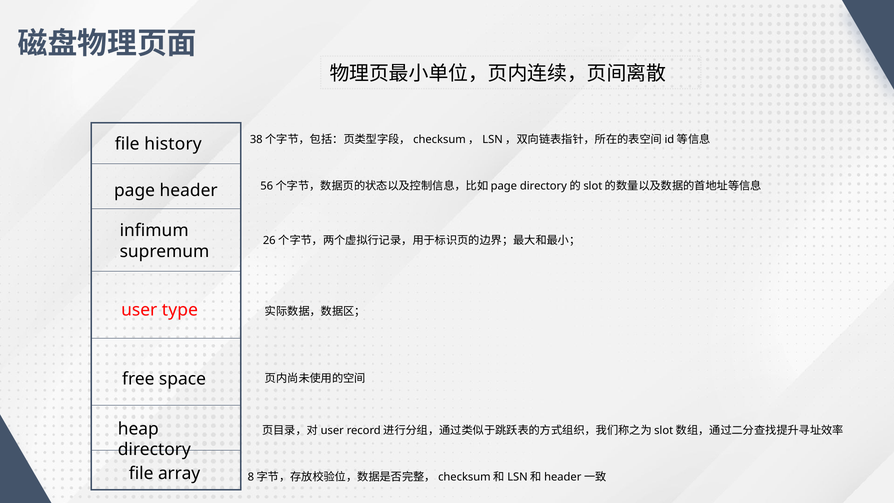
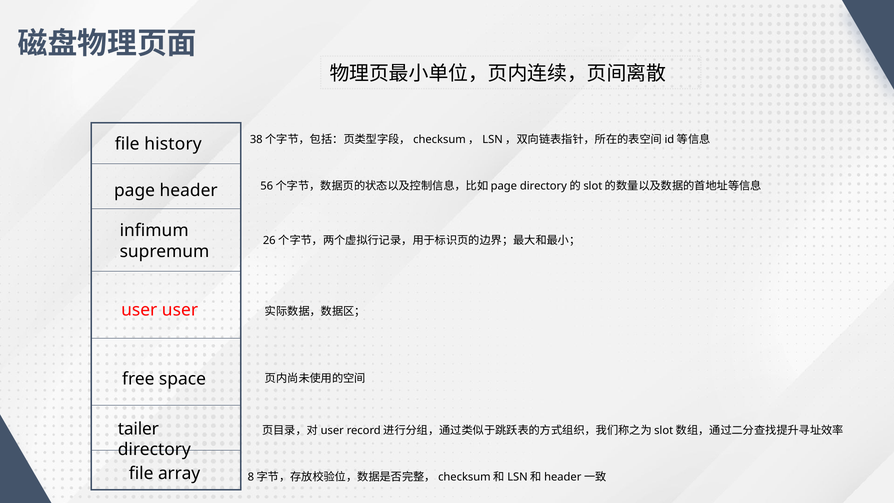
user type: type -> user
heap: heap -> tailer
